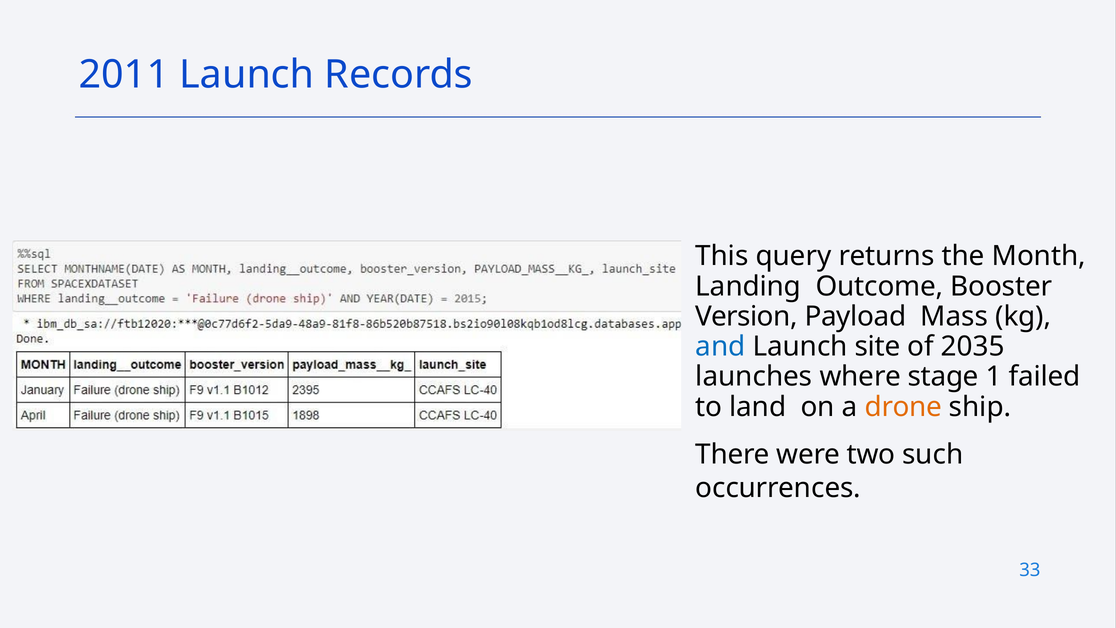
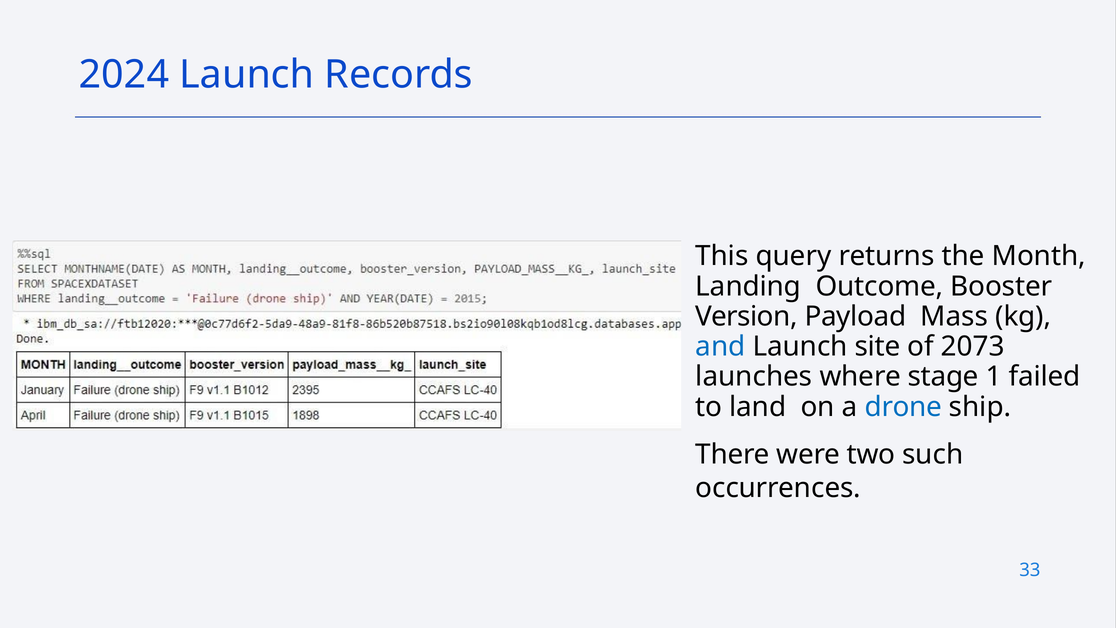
2011: 2011 -> 2024
2035: 2035 -> 2073
drone colour: orange -> blue
